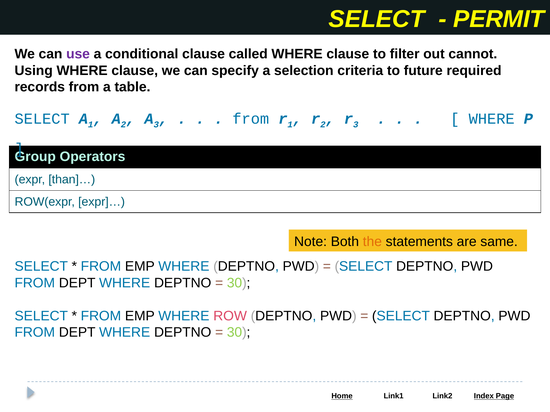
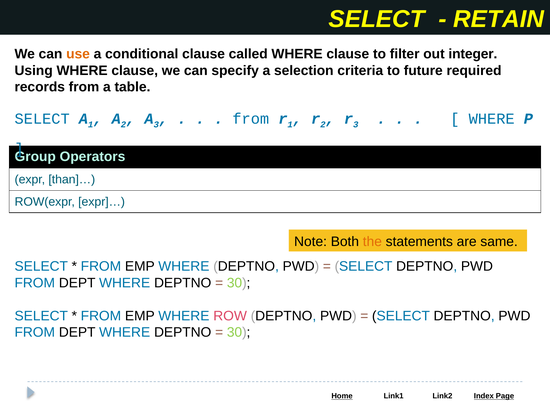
PERMIT: PERMIT -> RETAIN
use colour: purple -> orange
cannot: cannot -> integer
